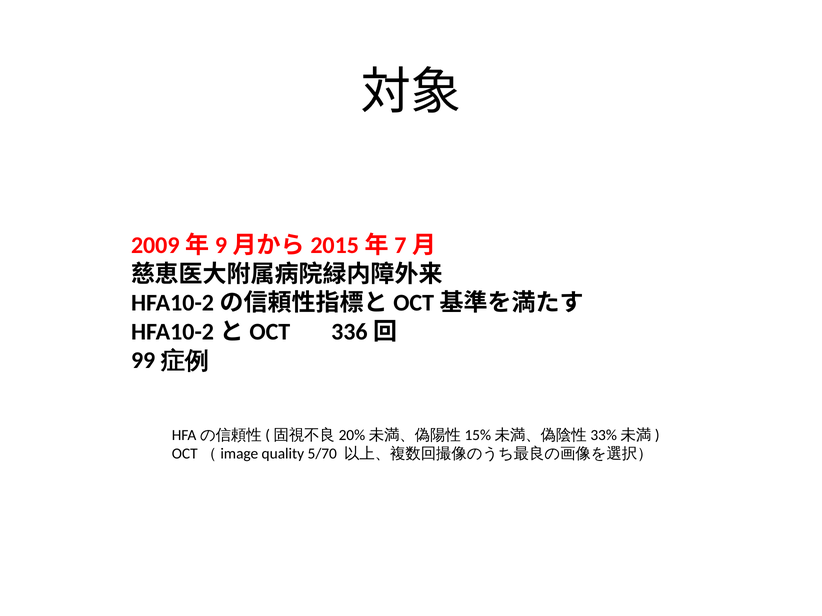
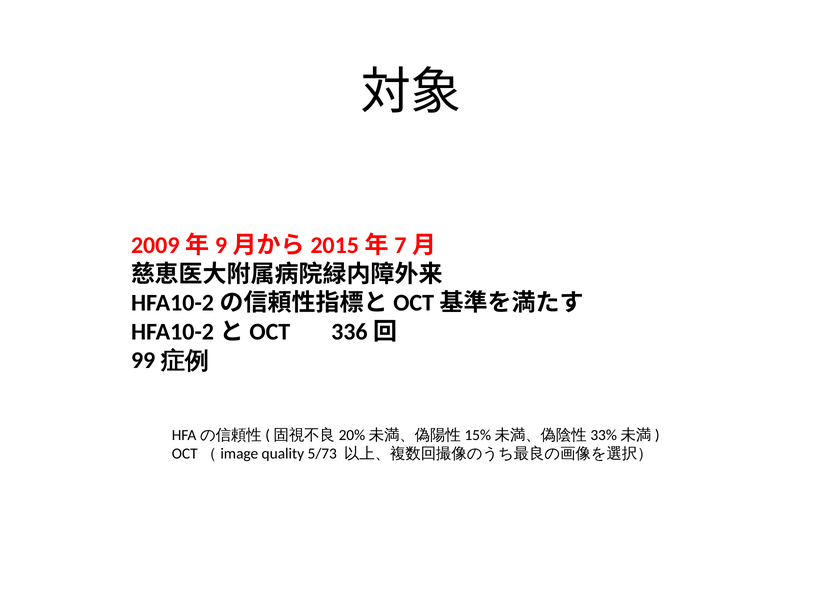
5/70: 5/70 -> 5/73
